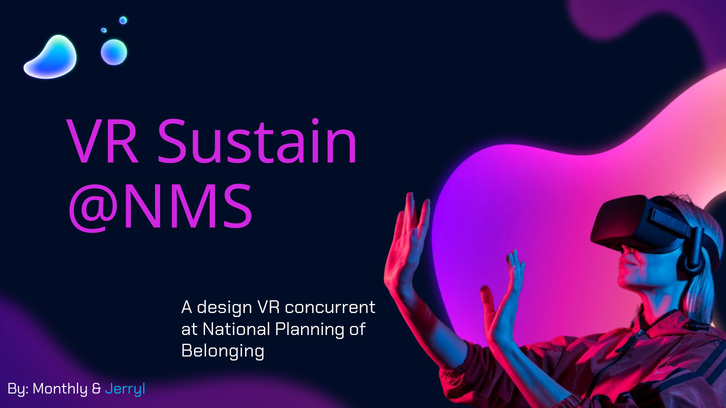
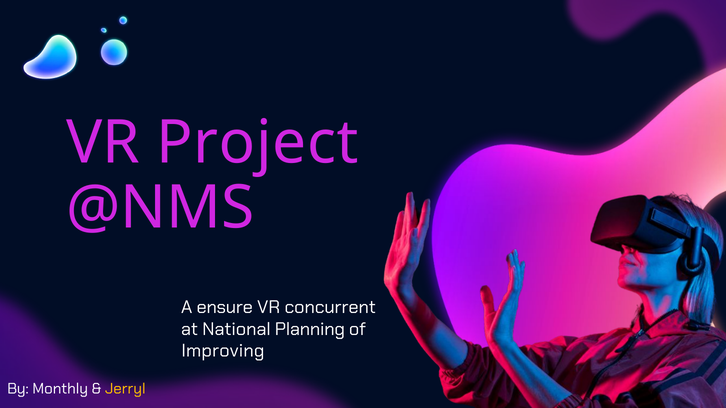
Sustain: Sustain -> Project
design: design -> ensure
Belonging: Belonging -> Improving
Jerryl colour: light blue -> yellow
